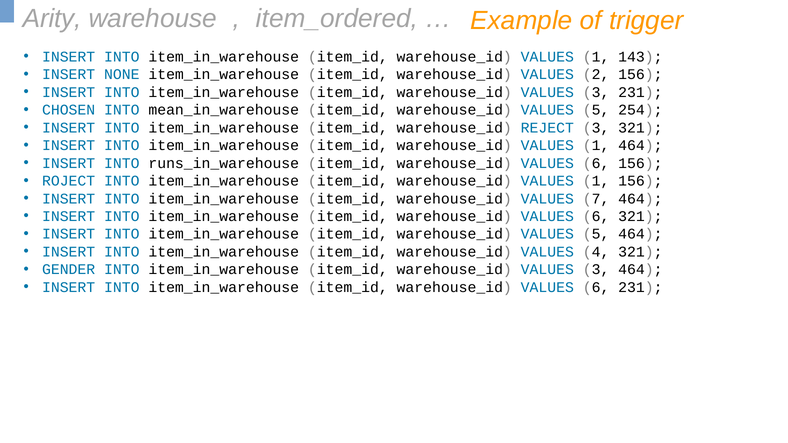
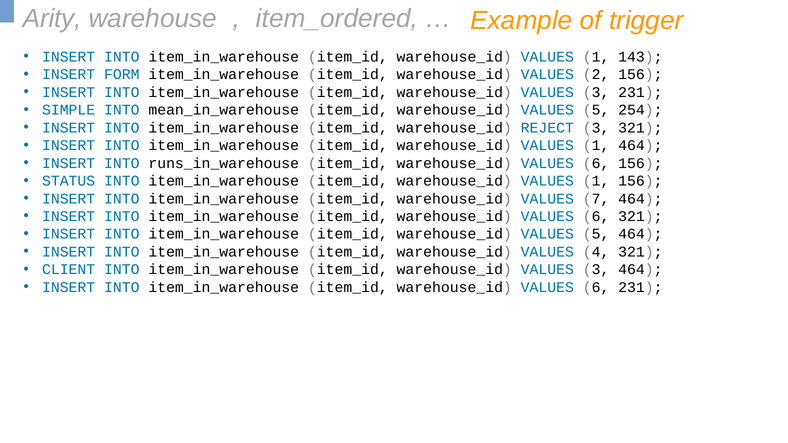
NONE: NONE -> FORM
CHOSEN: CHOSEN -> SIMPLE
ROJECT: ROJECT -> STATUS
GENDER: GENDER -> CLIENT
